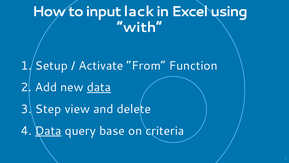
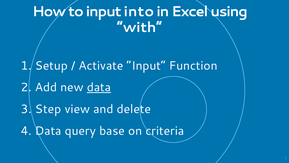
lack: lack -> into
Activate From: From -> Input
Data at (48, 131) underline: present -> none
